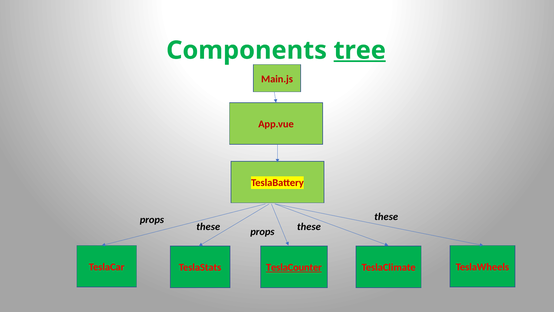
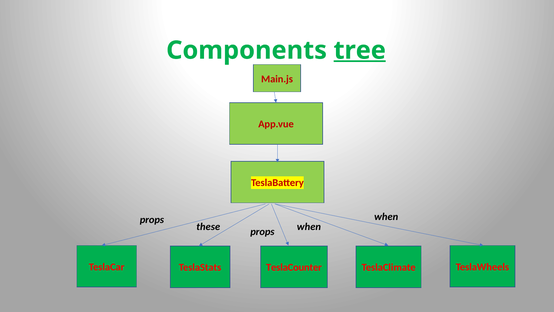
these at (386, 217): these -> when
these at (309, 226): these -> when
TeslaCounter underline: present -> none
